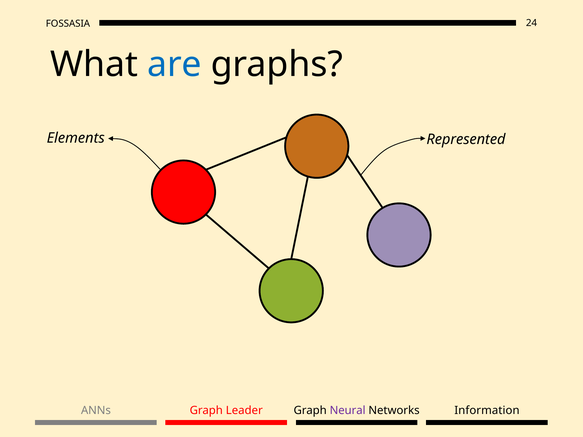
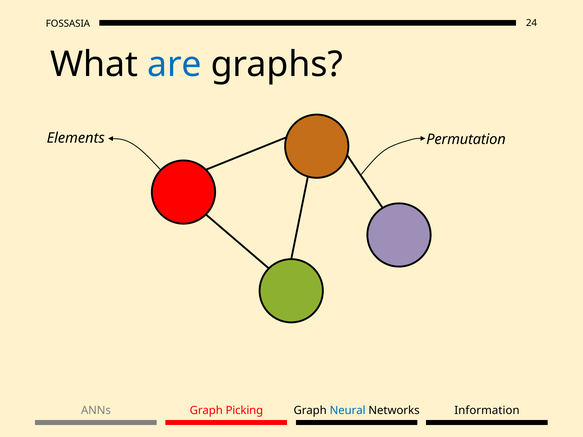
Represented: Represented -> Permutation
Leader: Leader -> Picking
Neural colour: purple -> blue
